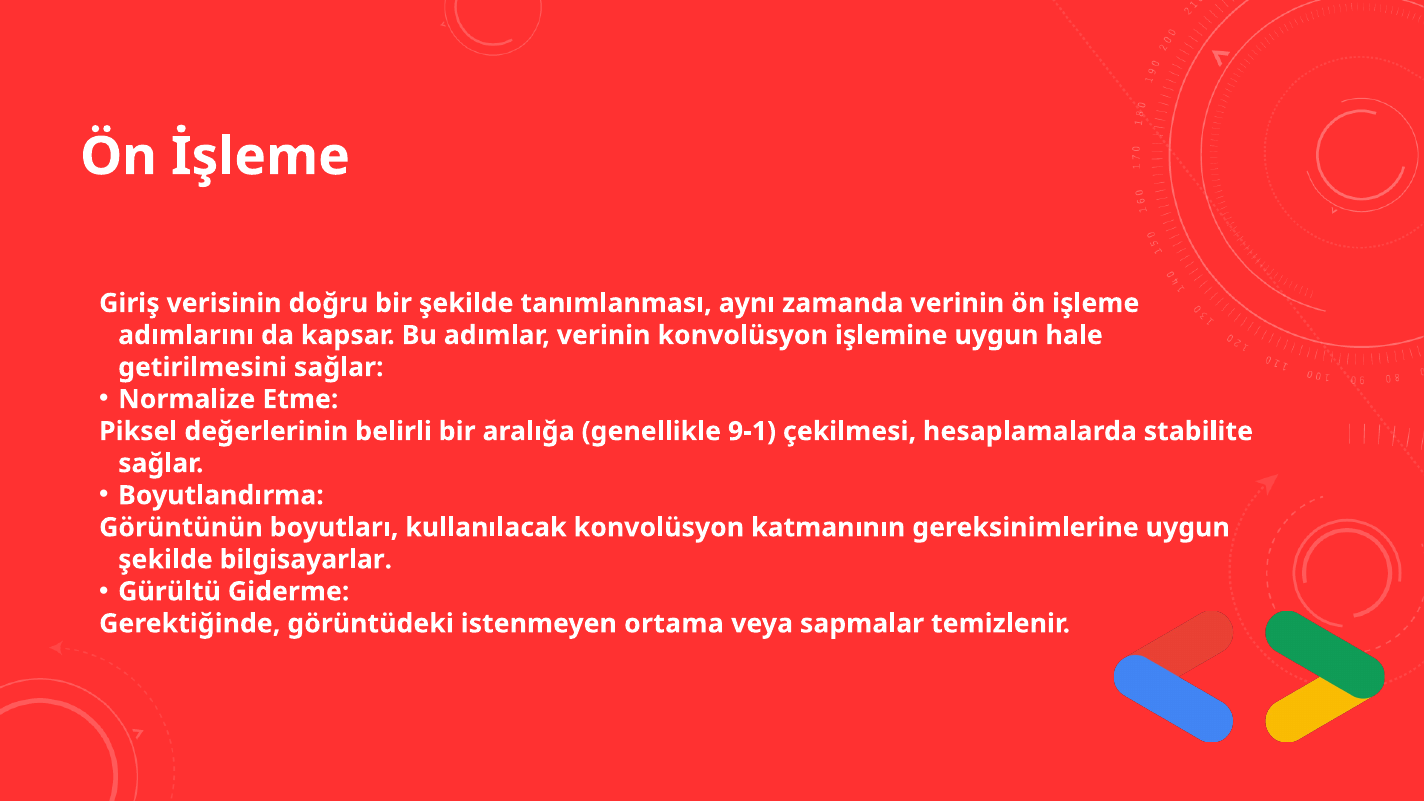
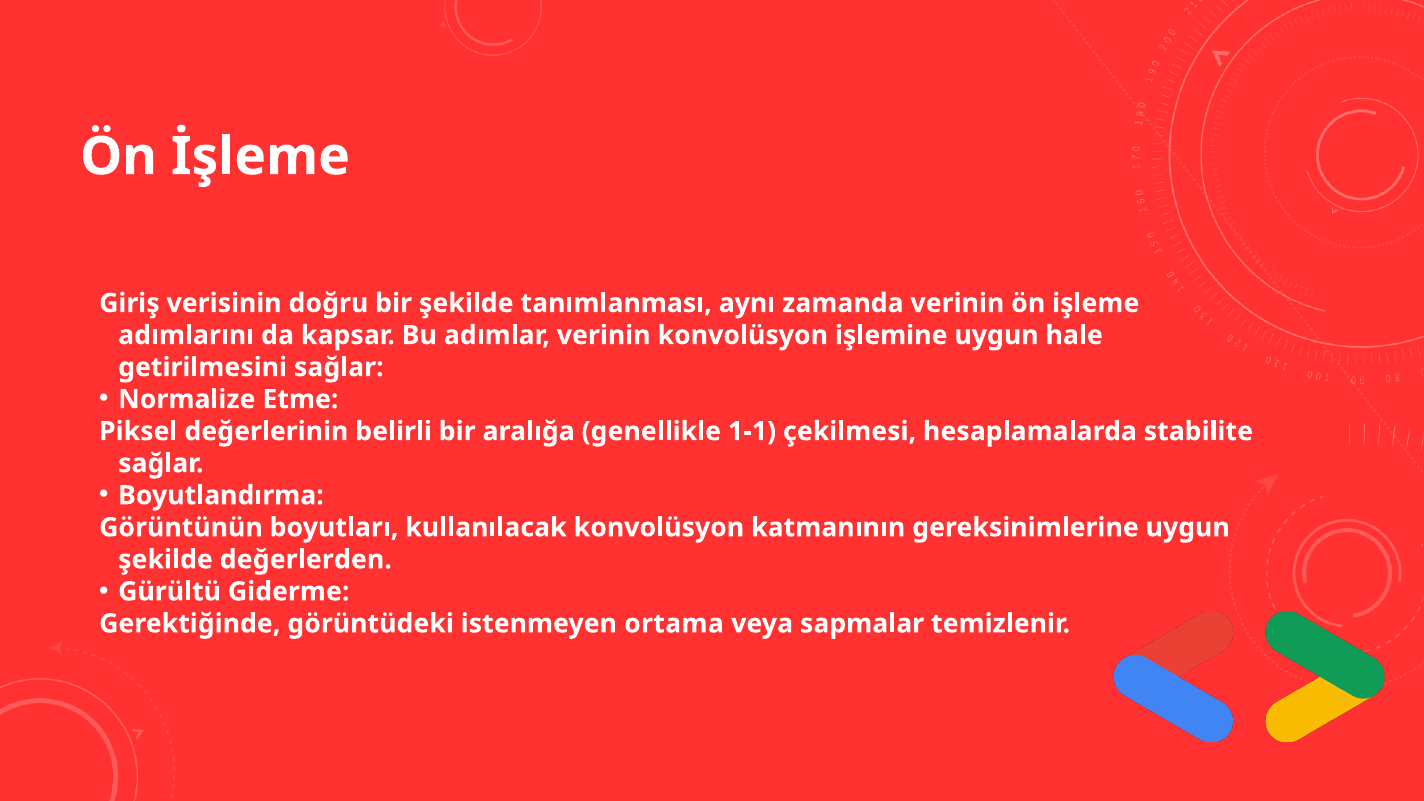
9-1: 9-1 -> 1-1
bilgisayarlar: bilgisayarlar -> değerlerden
